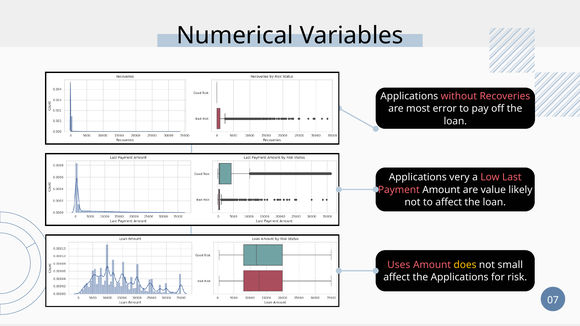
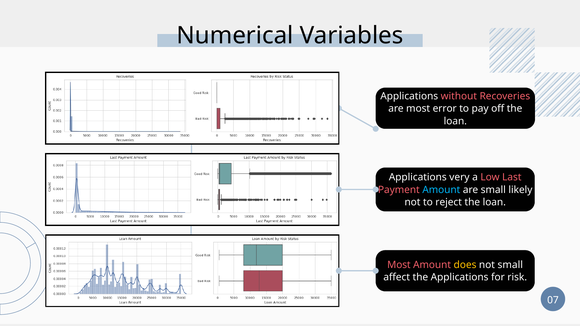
Amount at (441, 190) colour: white -> light blue
are value: value -> small
to affect: affect -> reject
Uses at (399, 265): Uses -> Most
